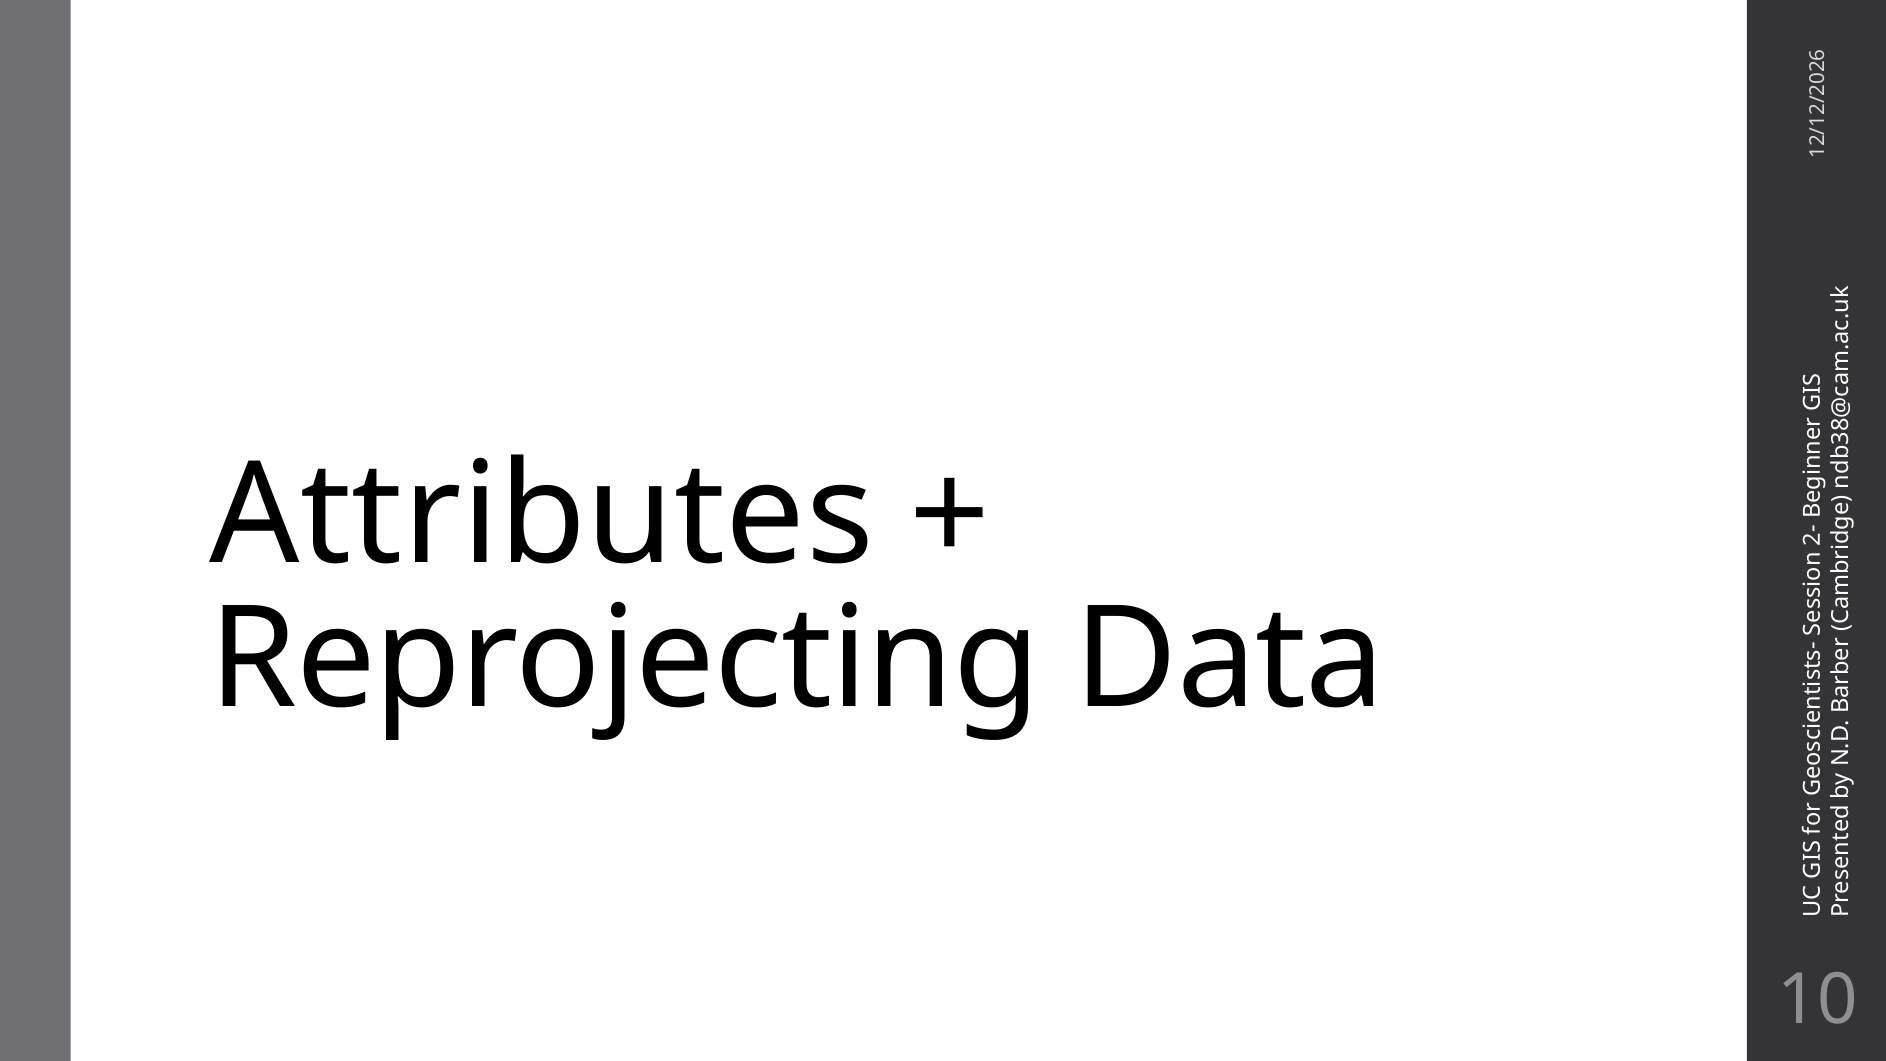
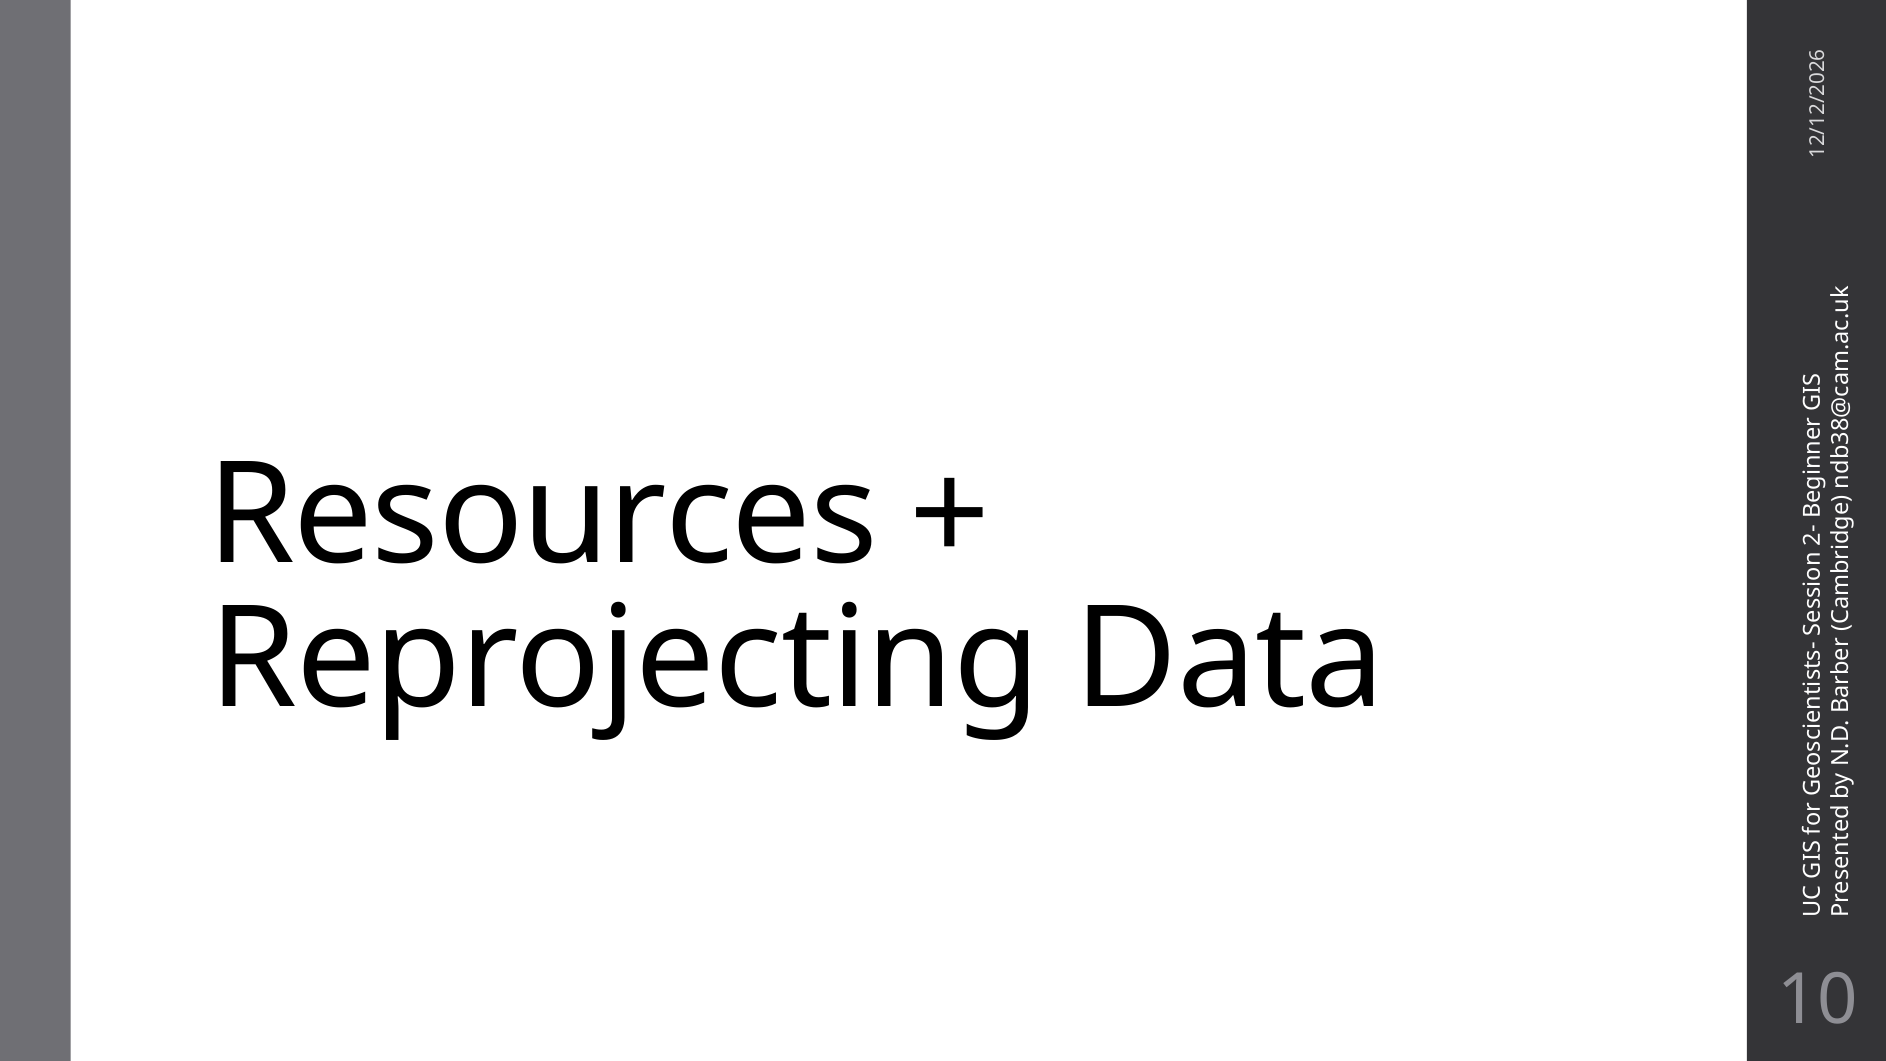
Attributes: Attributes -> Resources
